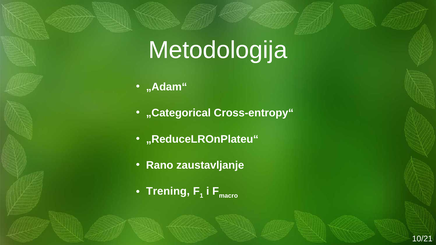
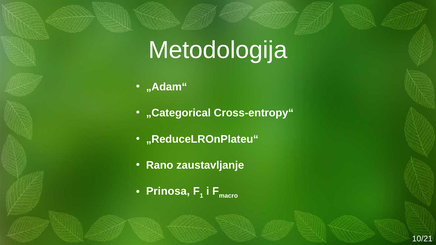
Trening: Trening -> Prinosa
